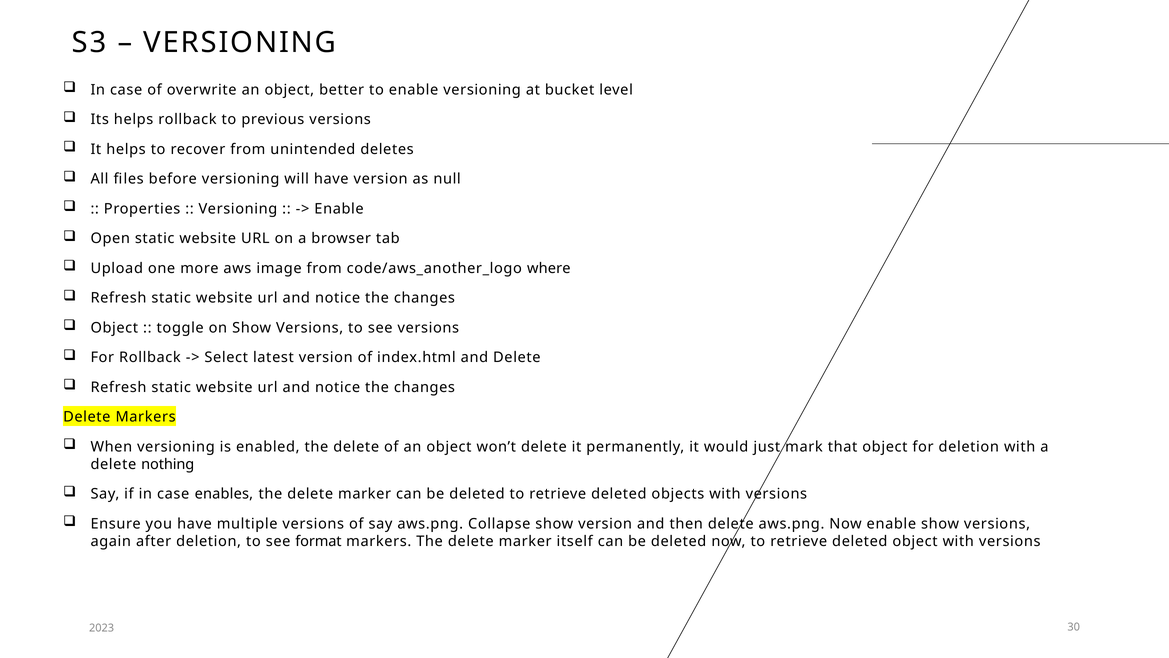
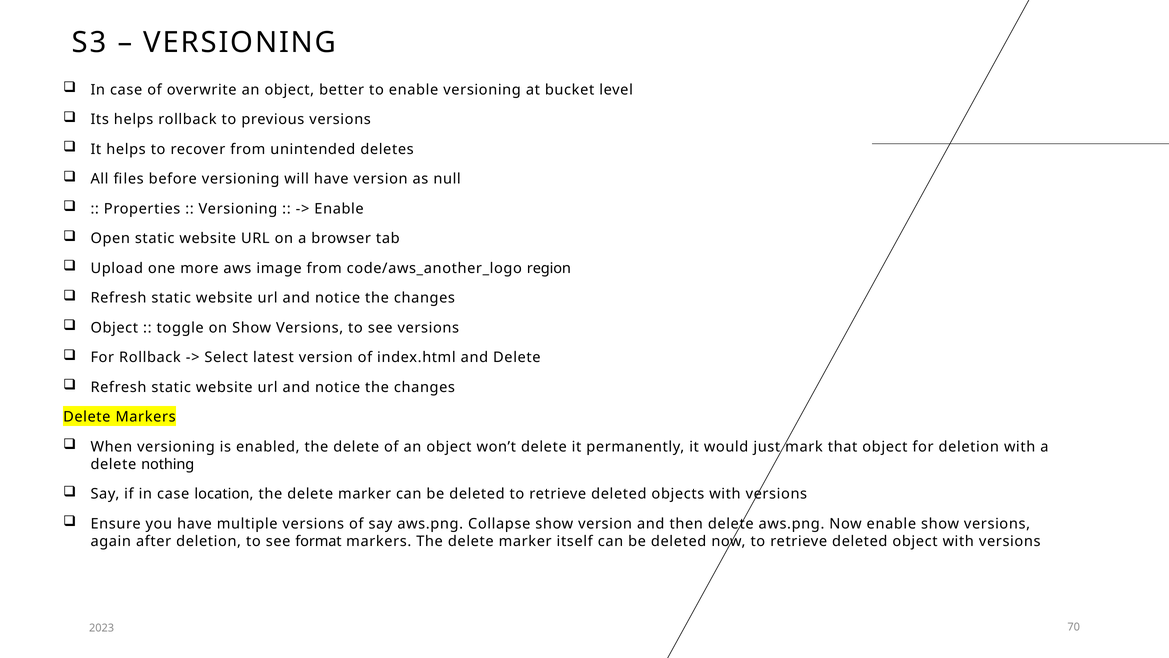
where: where -> region
enables: enables -> location
30: 30 -> 70
